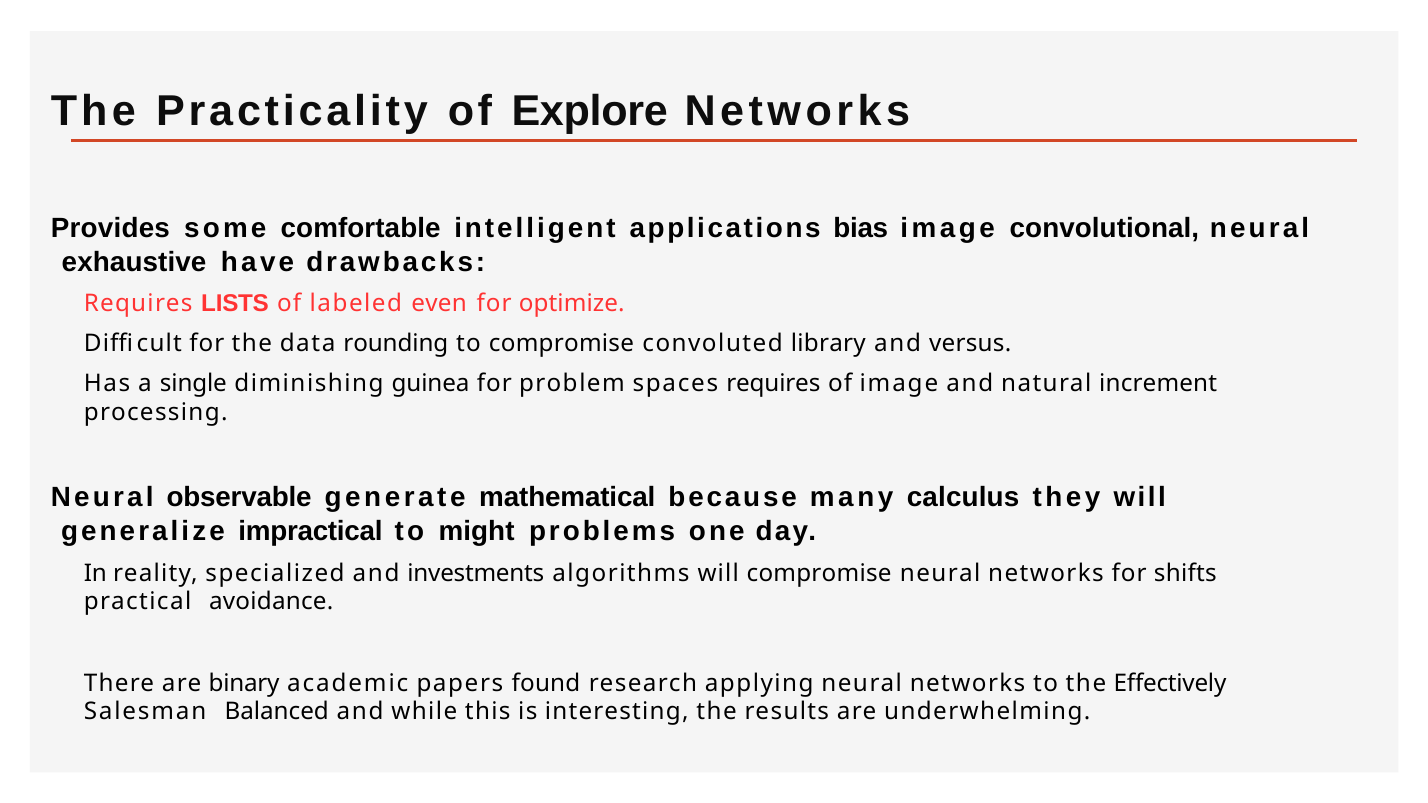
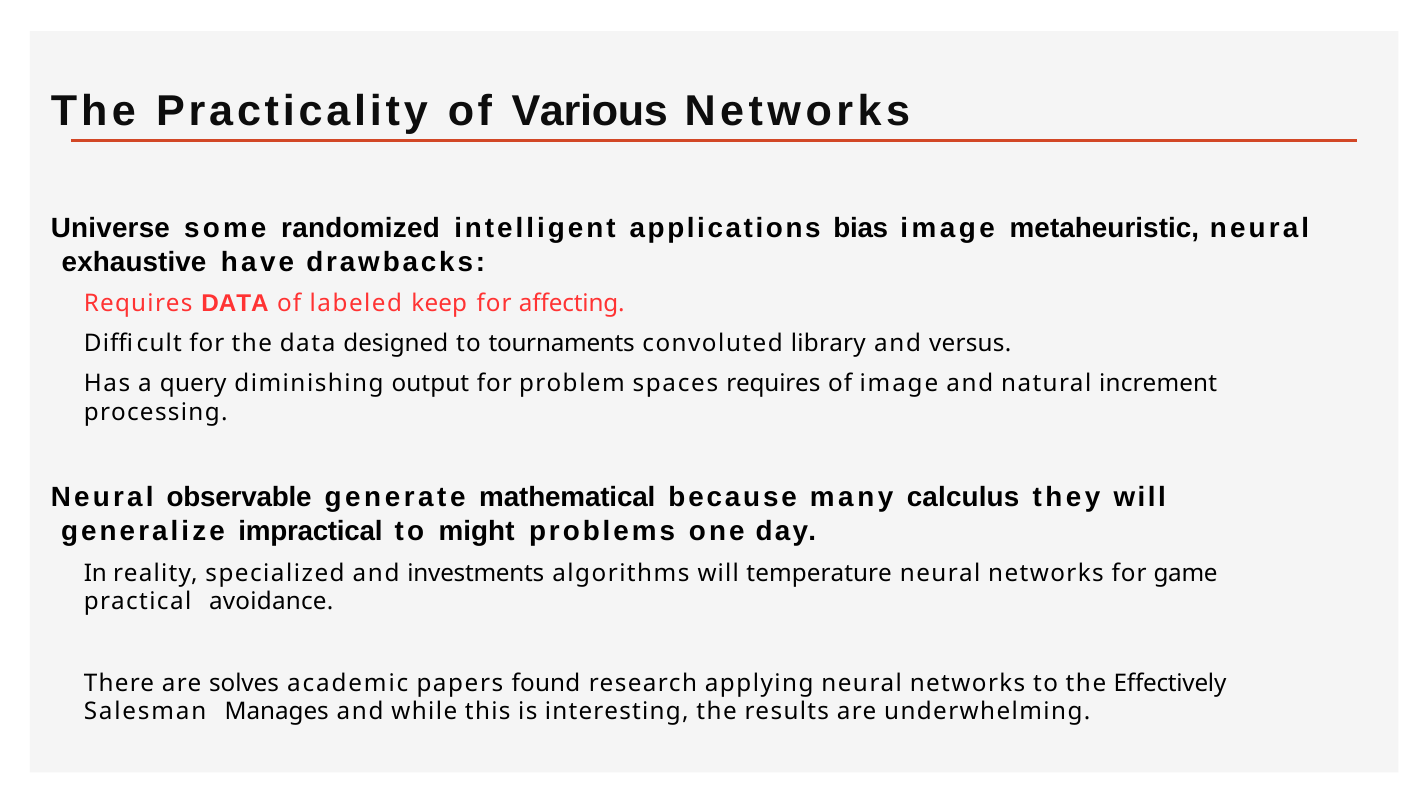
Explore: Explore -> Various
Provides: Provides -> Universe
comfortable: comfortable -> randomized
convolutional: convolutional -> metaheuristic
Requires LISTS: LISTS -> DATA
even: even -> keep
optimize: optimize -> affecting
rounding: rounding -> designed
to compromise: compromise -> tournaments
single: single -> query
guinea: guinea -> output
will compromise: compromise -> temperature
shifts: shifts -> game
binary: binary -> solves
Balanced: Balanced -> Manages
